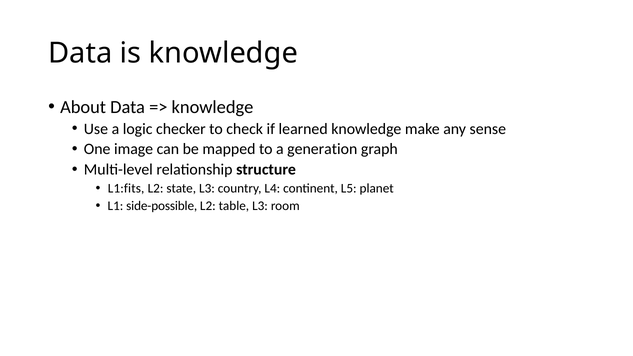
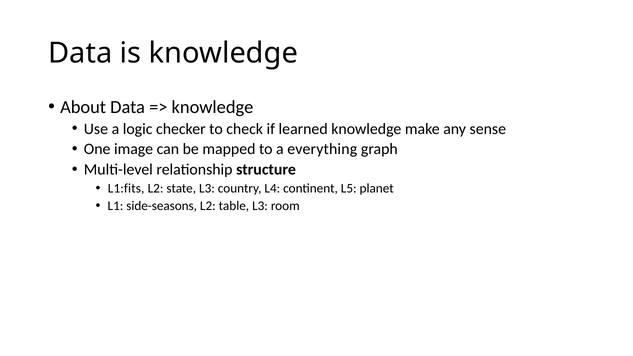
generation: generation -> everything
side-possible: side-possible -> side-seasons
